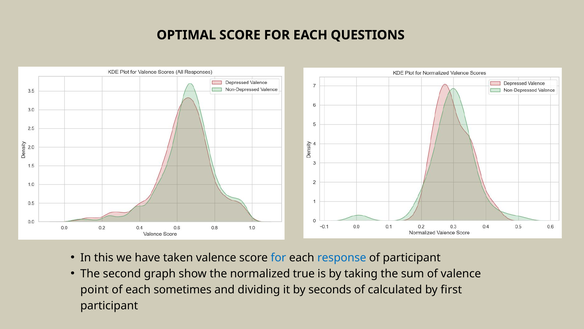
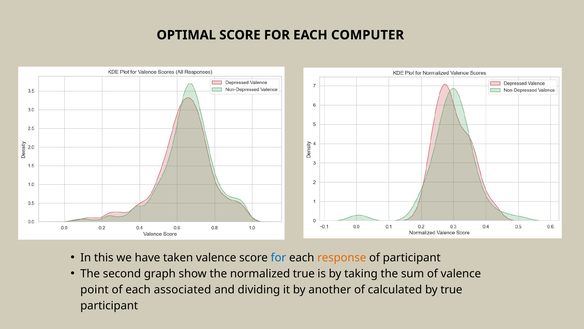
QUESTIONS: QUESTIONS -> COMPUTER
response colour: blue -> orange
sometimes: sometimes -> associated
seconds: seconds -> another
by first: first -> true
